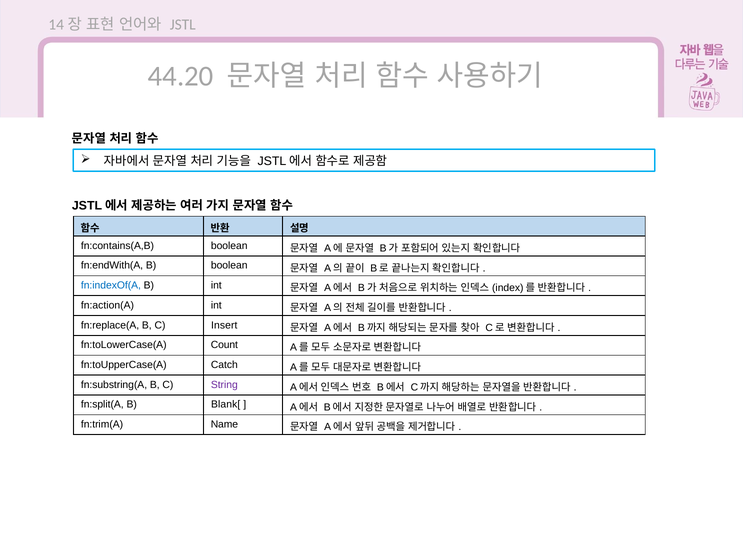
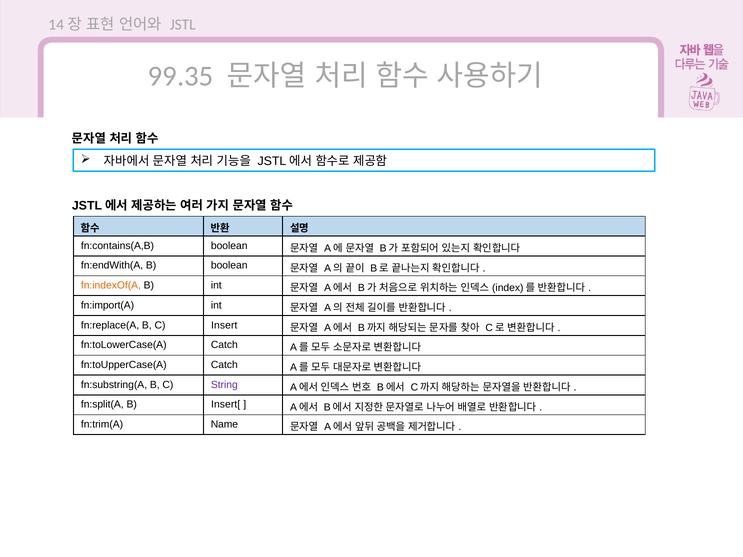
44.20: 44.20 -> 99.35
fn:indexOf(A colour: blue -> orange
fn:action(A: fn:action(A -> fn:import(A
fn:toLowerCase(A Count: Count -> Catch
Blank[: Blank[ -> Insert[
